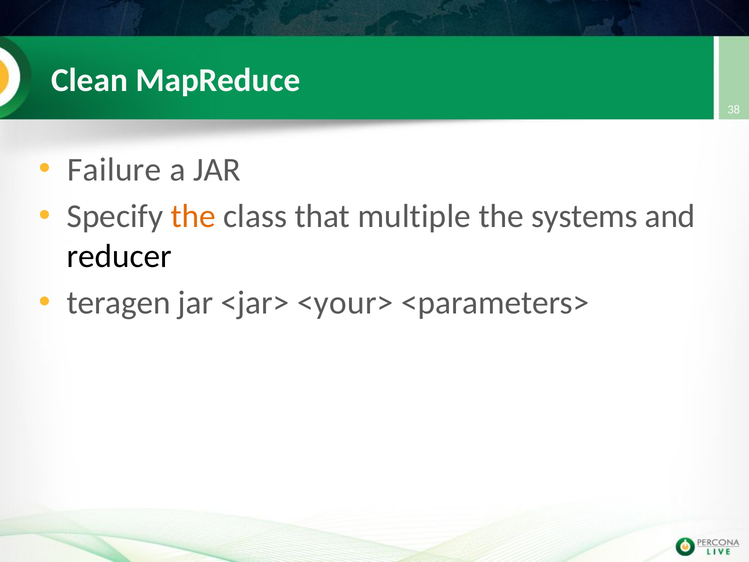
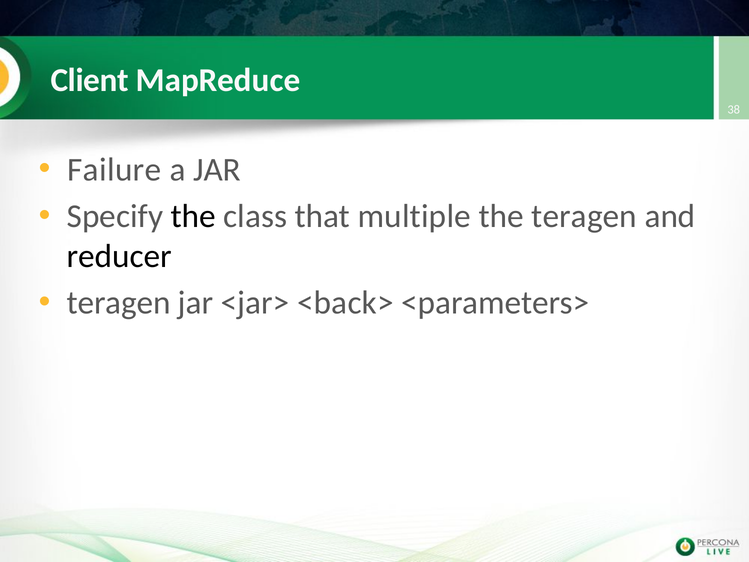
Clean: Clean -> Client
the at (193, 216) colour: orange -> black
the systems: systems -> teragen
<your>: <your> -> <back>
